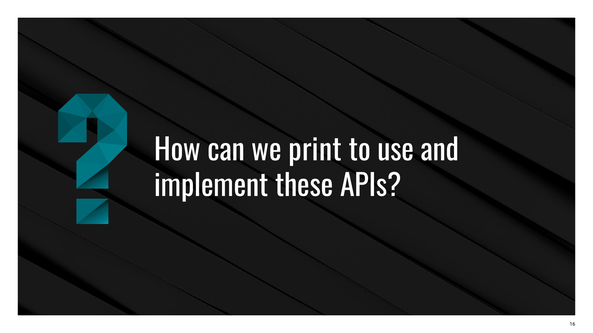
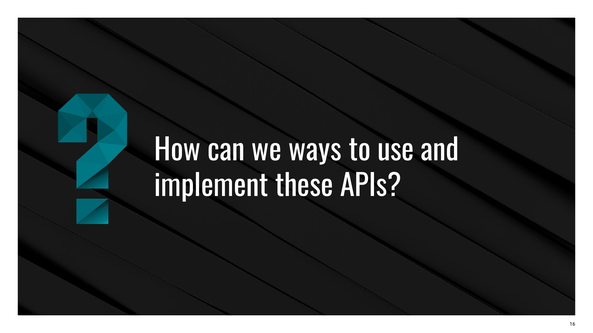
print: print -> ways
